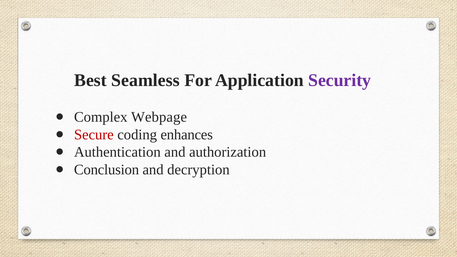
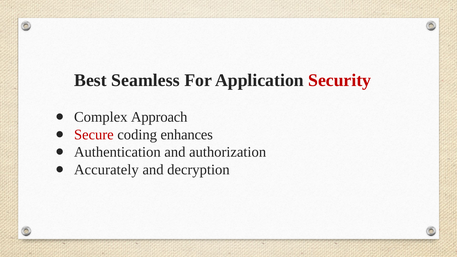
Security colour: purple -> red
Webpage: Webpage -> Approach
Conclusion: Conclusion -> Accurately
